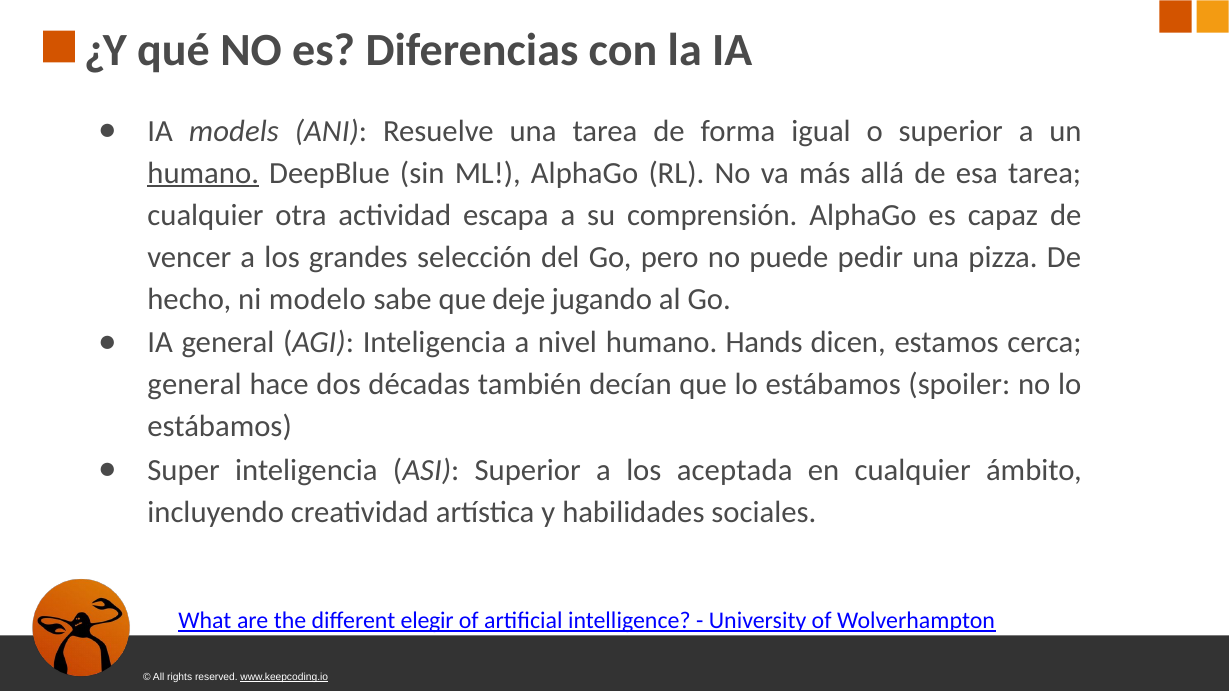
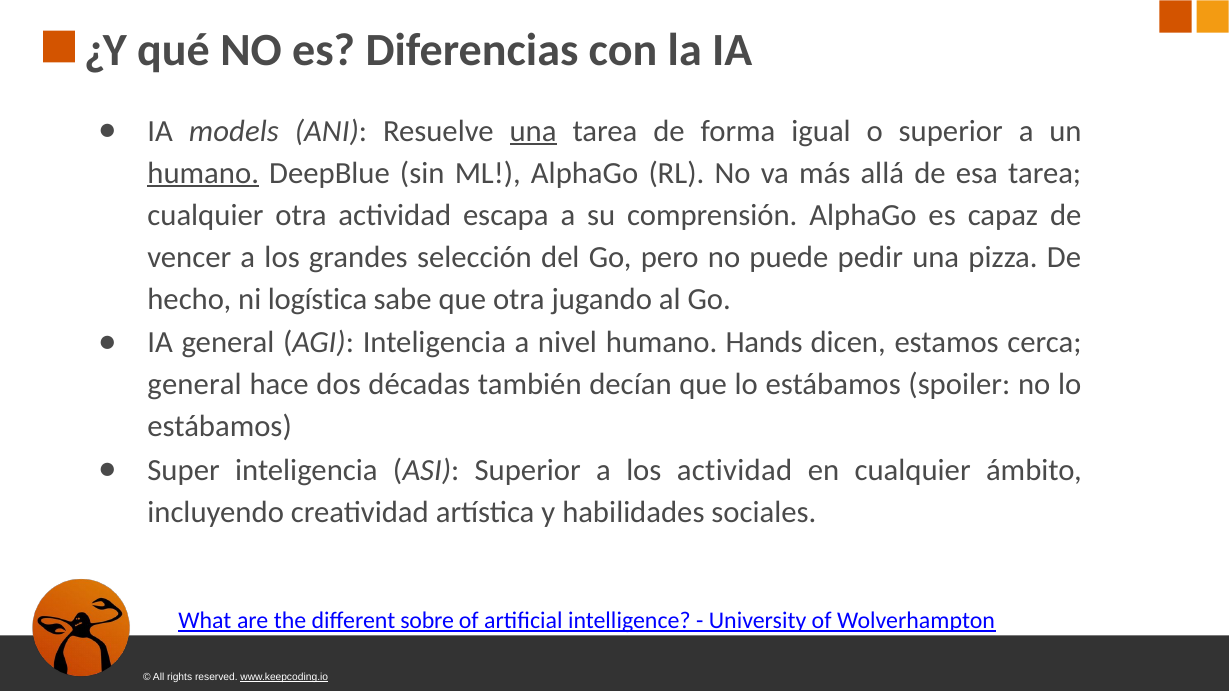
una at (533, 131) underline: none -> present
modelo: modelo -> logística
que deje: deje -> otra
los aceptada: aceptada -> actividad
elegir: elegir -> sobre
